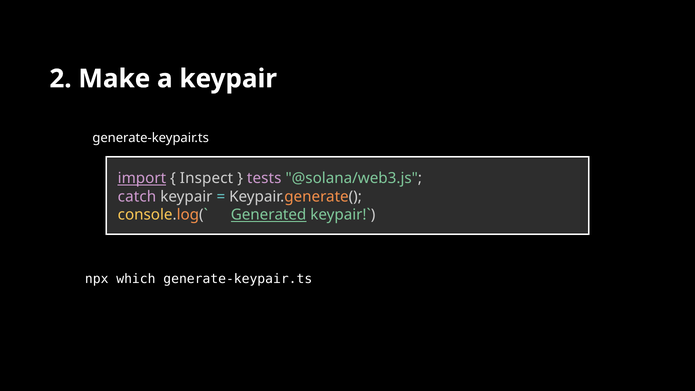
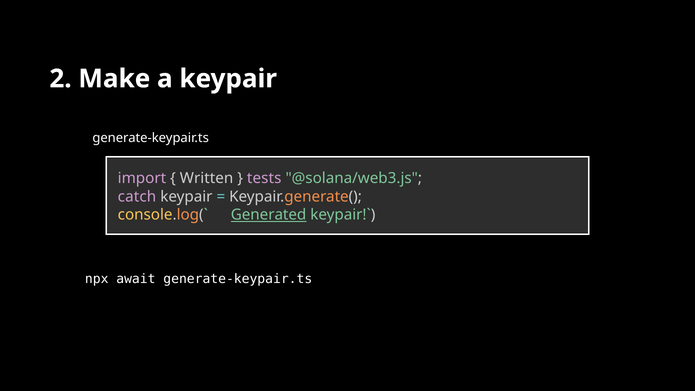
import underline: present -> none
Inspect: Inspect -> Written
which: which -> await
